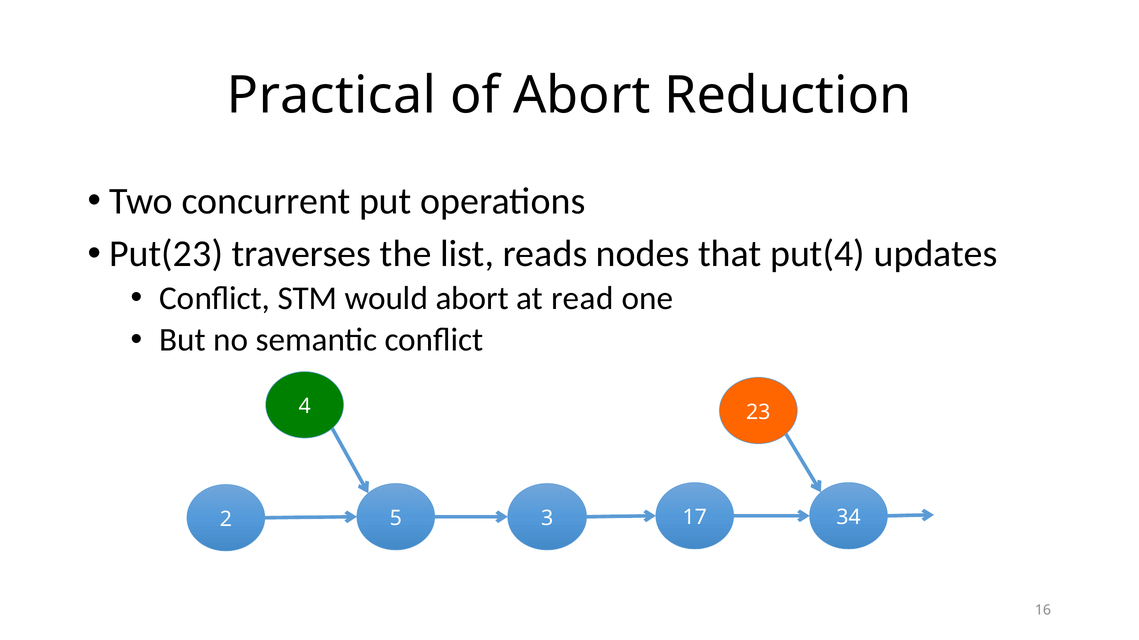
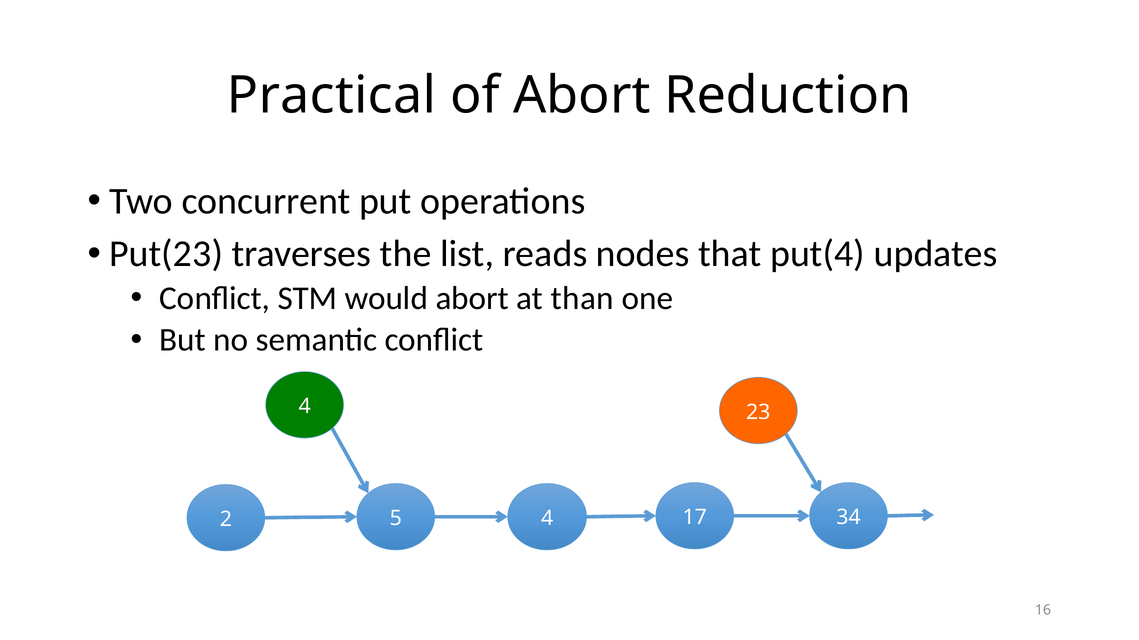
read: read -> than
5 3: 3 -> 4
